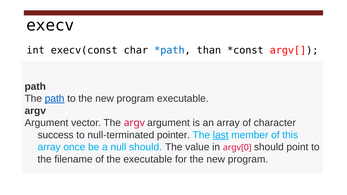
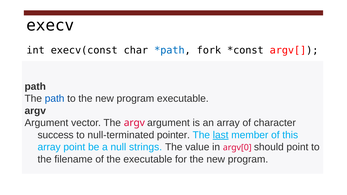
than: than -> fork
path at (55, 99) underline: present -> none
array once: once -> point
null should: should -> strings
